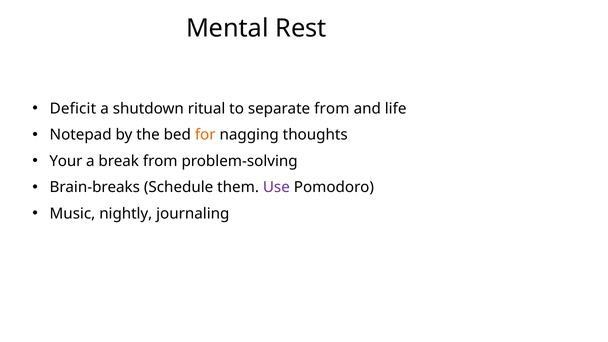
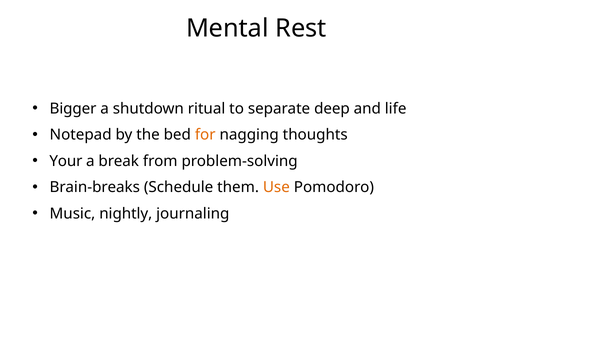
Deficit: Deficit -> Bigger
separate from: from -> deep
Use colour: purple -> orange
